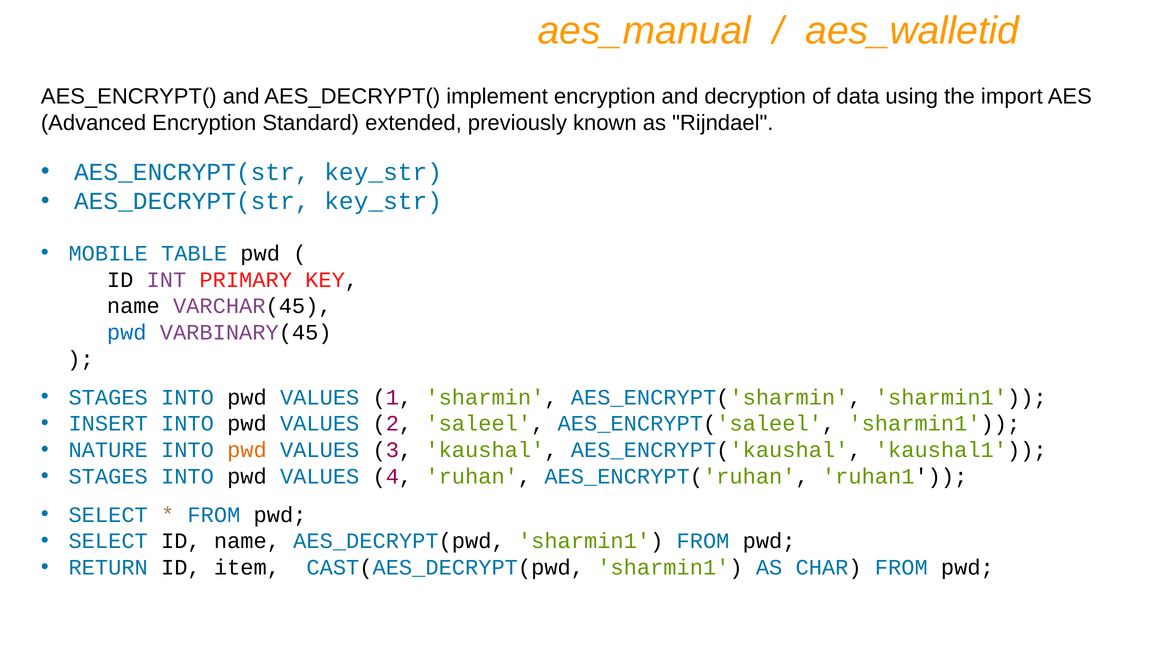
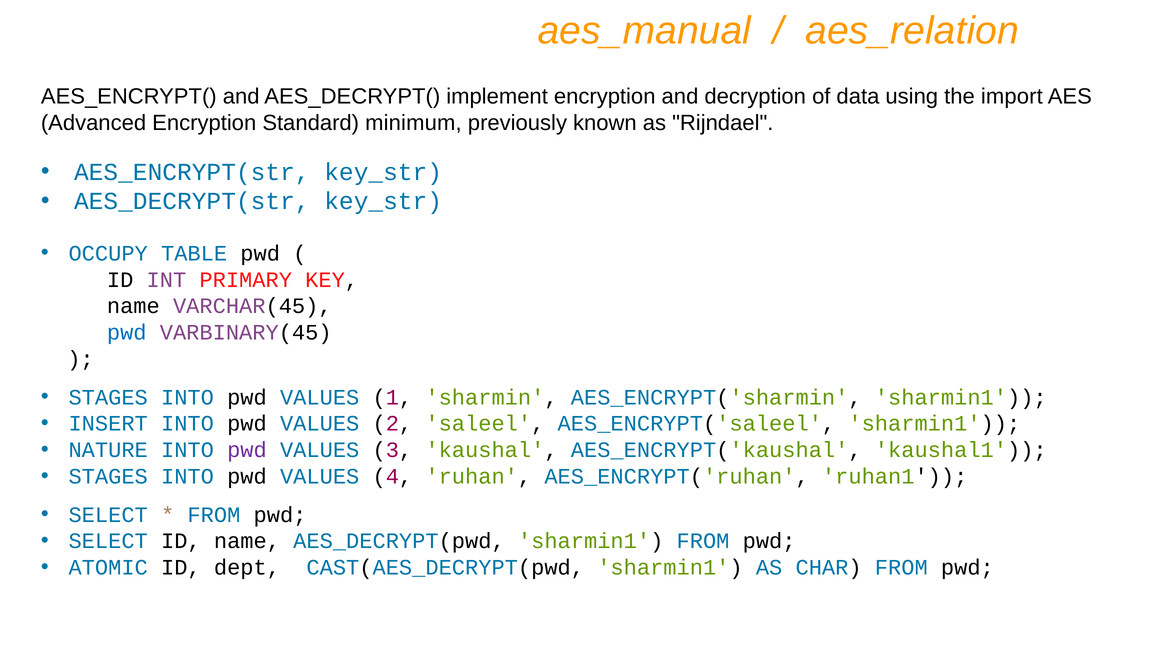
aes_walletid: aes_walletid -> aes_relation
extended: extended -> minimum
MOBILE: MOBILE -> OCCUPY
pwd at (247, 450) colour: orange -> purple
RETURN: RETURN -> ATOMIC
item: item -> dept
